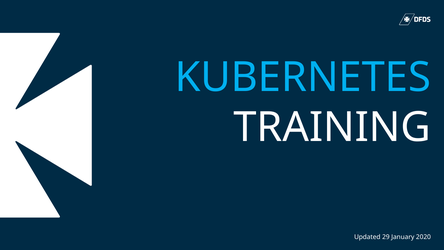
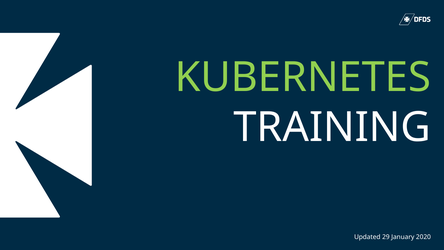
KUBERNETES colour: light blue -> light green
